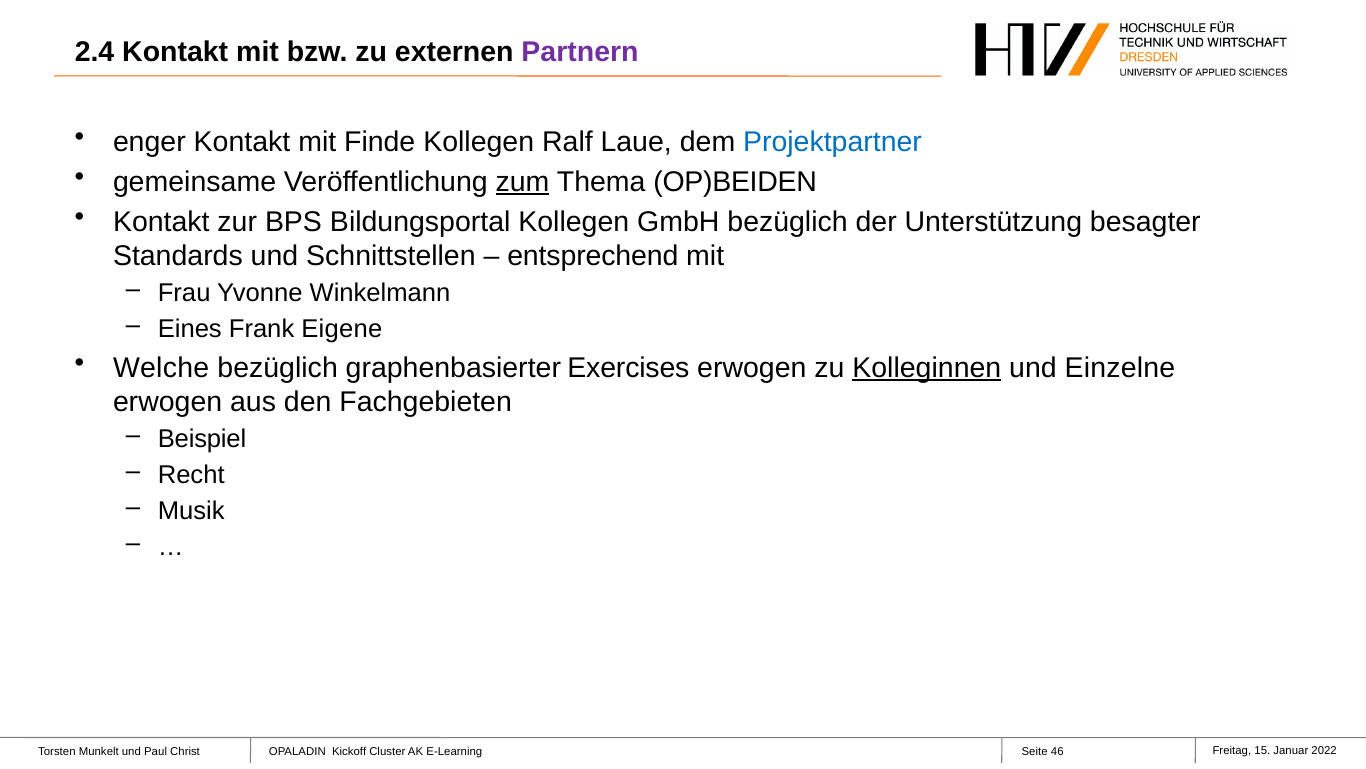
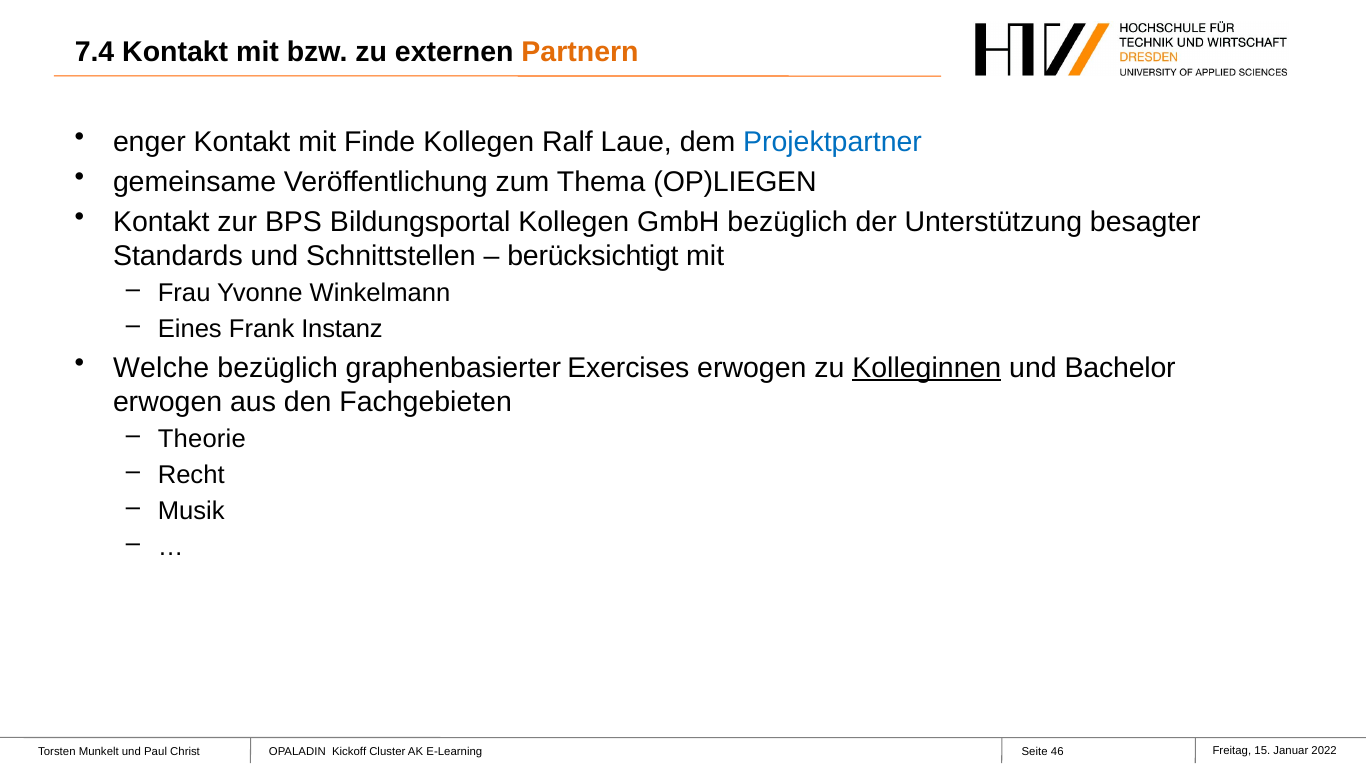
2.4: 2.4 -> 7.4
Partnern colour: purple -> orange
zum underline: present -> none
OP)BEIDEN: OP)BEIDEN -> OP)LIEGEN
entsprechend: entsprechend -> berücksichtigt
Eigene: Eigene -> Instanz
Einzelne: Einzelne -> Bachelor
Beispiel: Beispiel -> Theorie
